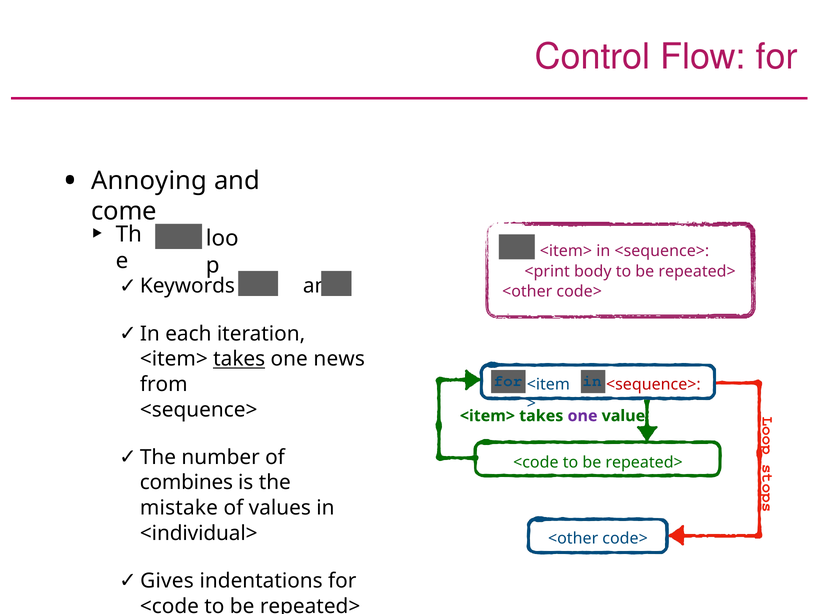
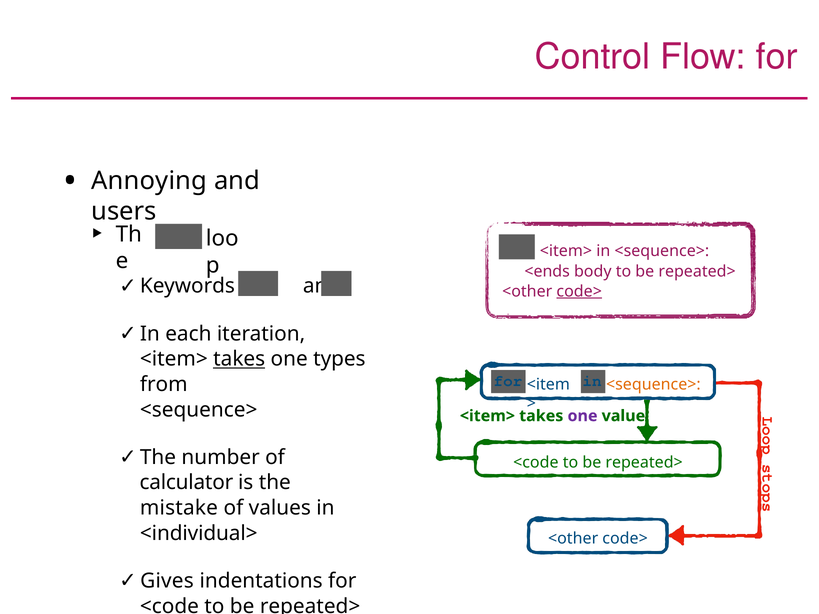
come: come -> users
<print: <print -> <ends
code> at (579, 291) underline: none -> present
news: news -> types
<sequence> at (653, 384) colour: red -> orange
combines: combines -> calculator
